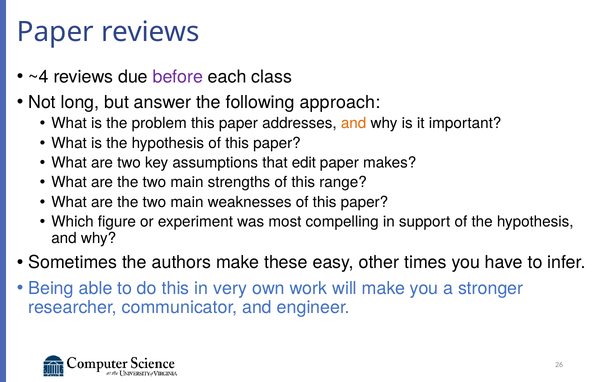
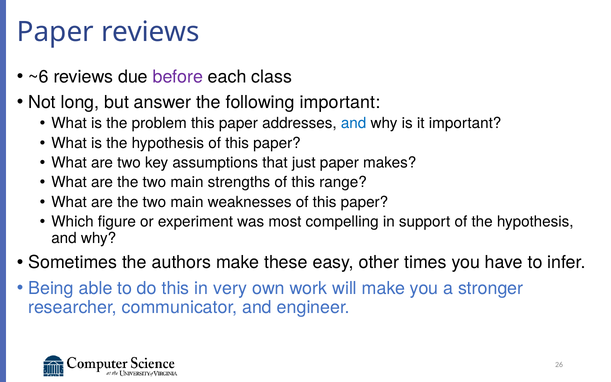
~4: ~4 -> ~6
following approach: approach -> important
and at (354, 123) colour: orange -> blue
edit: edit -> just
